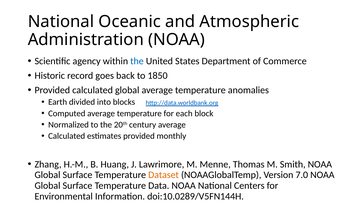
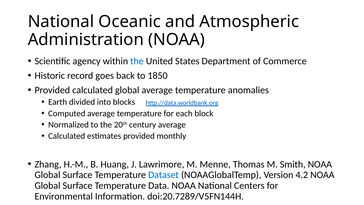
Dataset colour: orange -> blue
7.0: 7.0 -> 4.2
doi:10.0289/V5FN144H: doi:10.0289/V5FN144H -> doi:20.7289/V5FN144H
